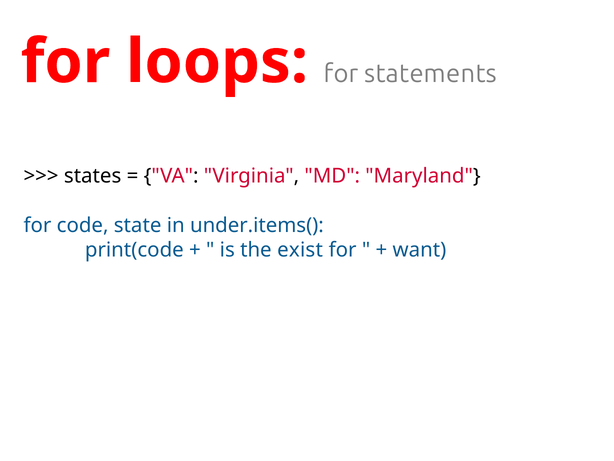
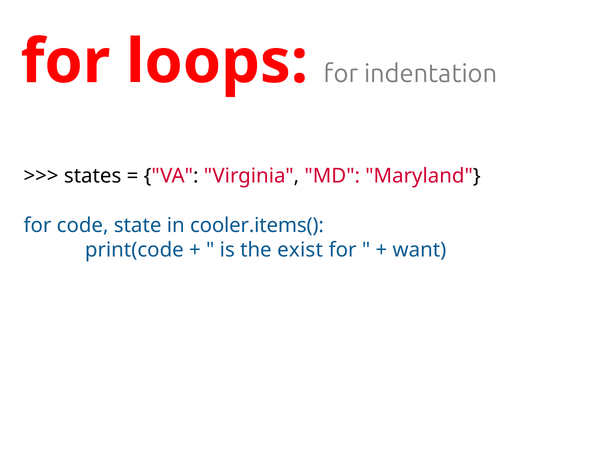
statements: statements -> indentation
under.items(: under.items( -> cooler.items(
